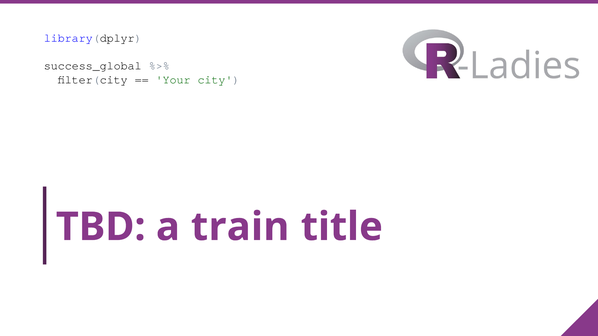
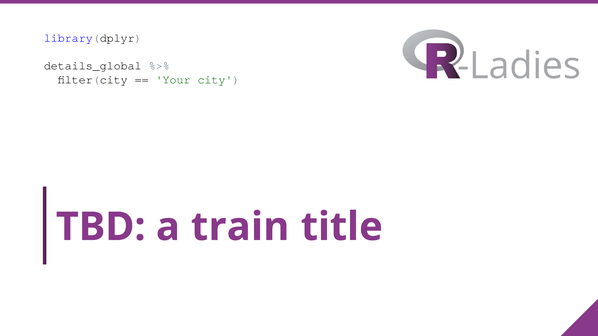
success_global: success_global -> details_global
